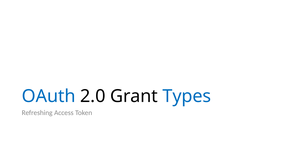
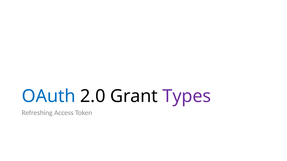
Types colour: blue -> purple
